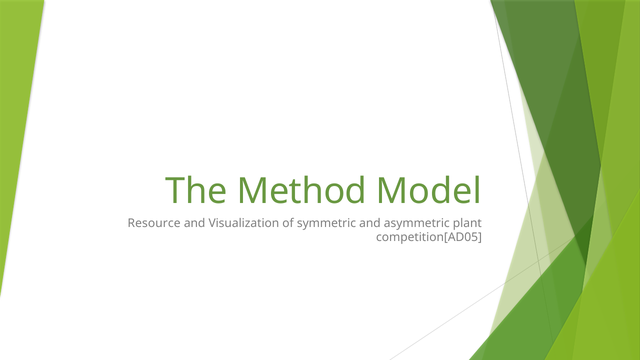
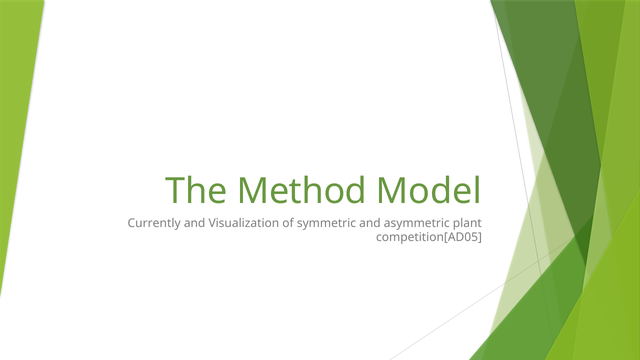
Resource: Resource -> Currently
